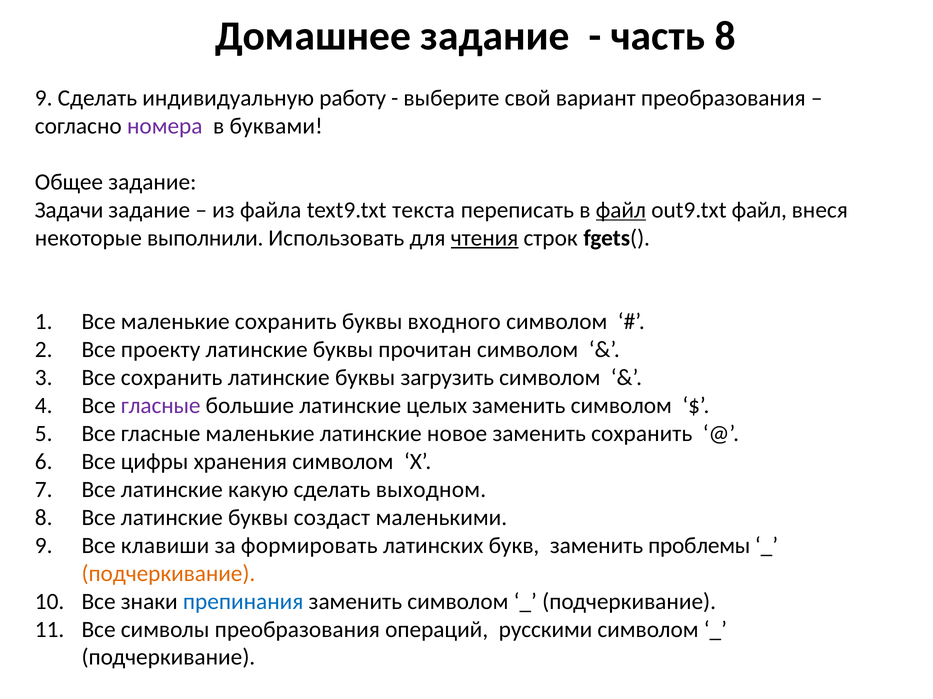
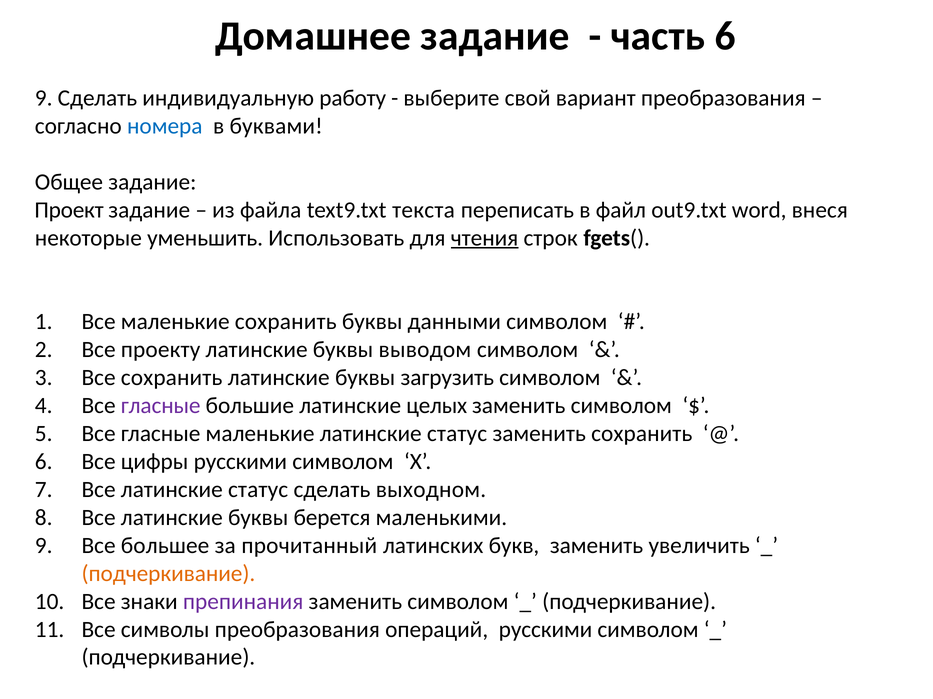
часть 8: 8 -> 6
номера colour: purple -> blue
Задачи: Задачи -> Проект
файл at (621, 210) underline: present -> none
out9.txt файл: файл -> word
выполнили: выполнили -> уменьшить
входного: входного -> данными
прочитан: прочитан -> выводом
маленькие латинские новое: новое -> статус
цифры хранения: хранения -> русскими
Все латинские какую: какую -> статус
создаст: создаст -> берется
клавиши: клавиши -> большее
формировать: формировать -> прочитанный
проблемы: проблемы -> увеличить
препинания colour: blue -> purple
